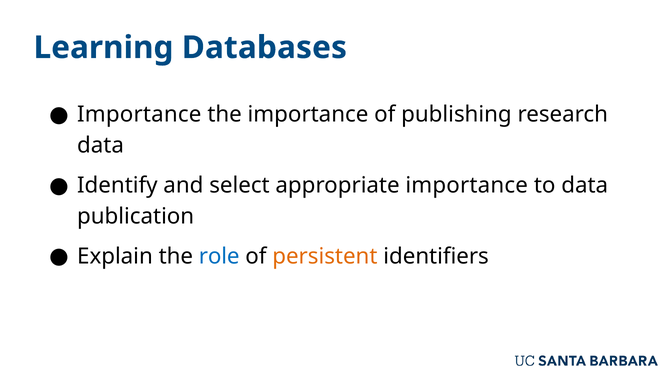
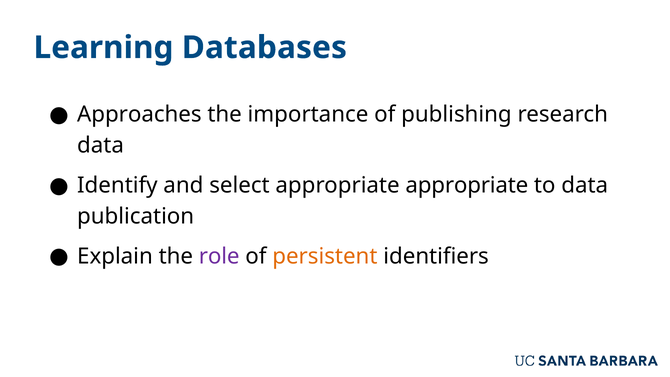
Importance at (139, 114): Importance -> Approaches
appropriate importance: importance -> appropriate
role colour: blue -> purple
